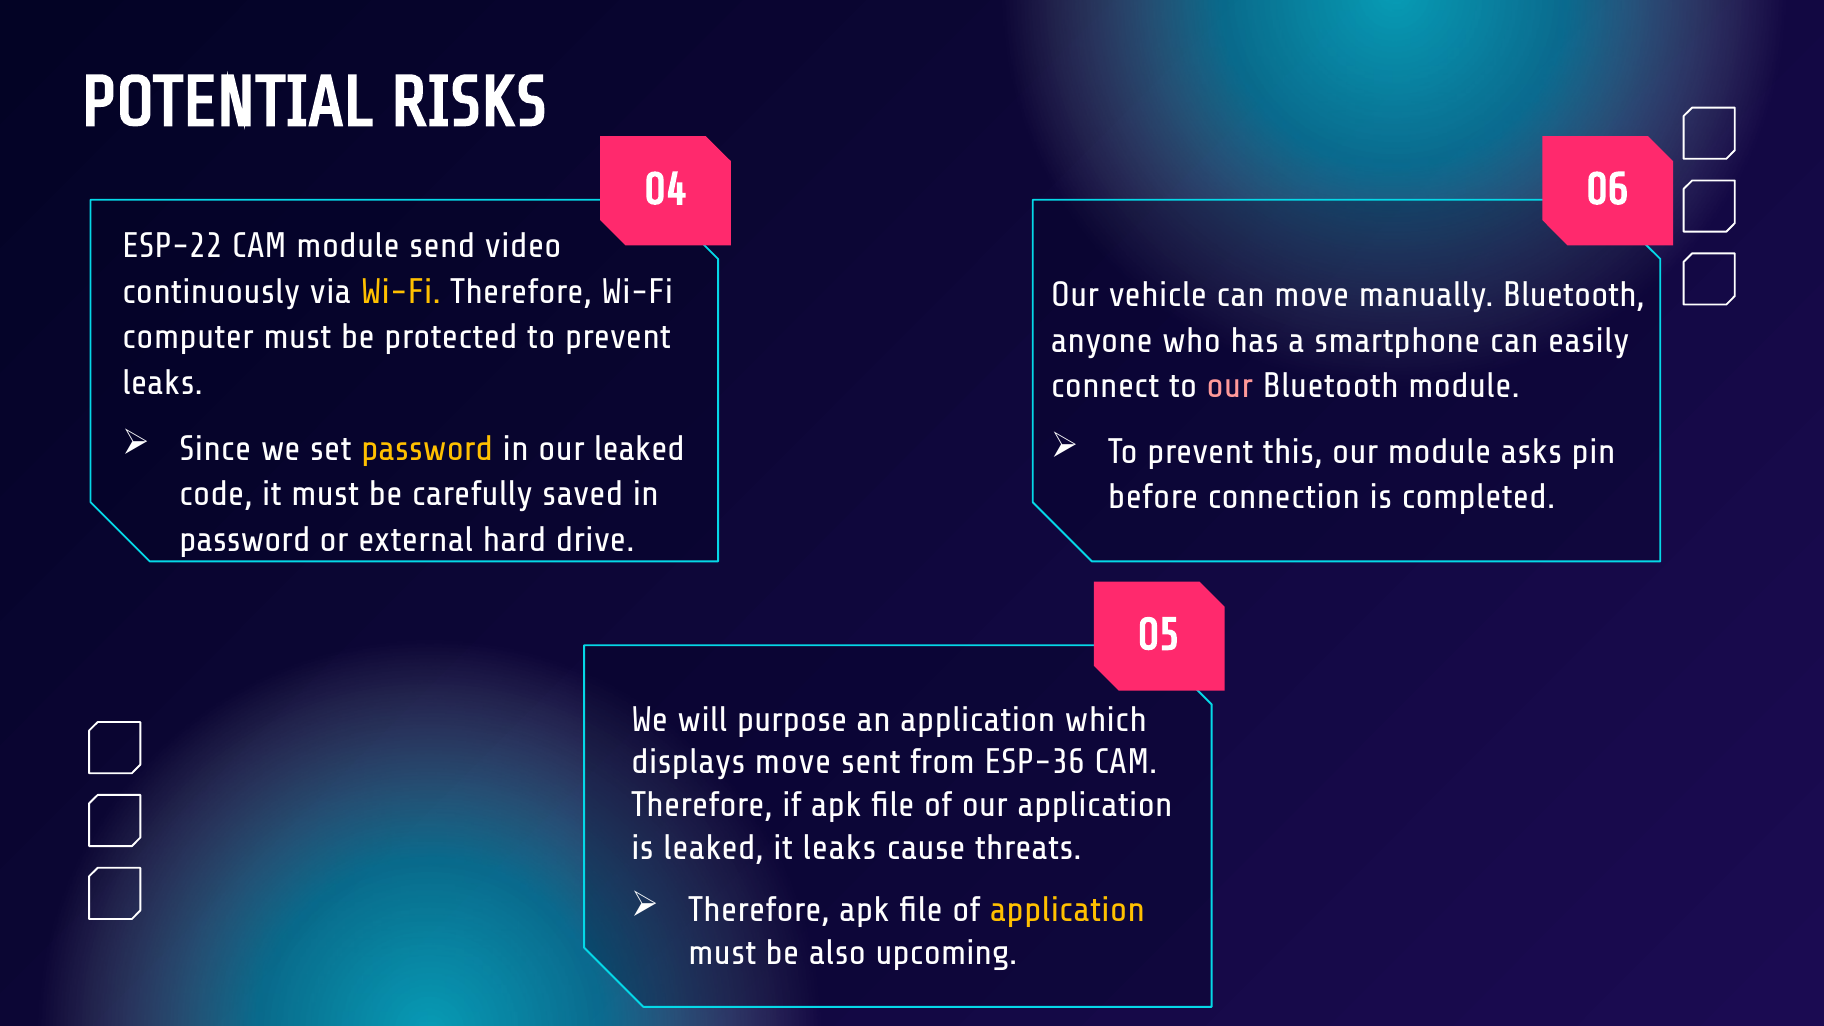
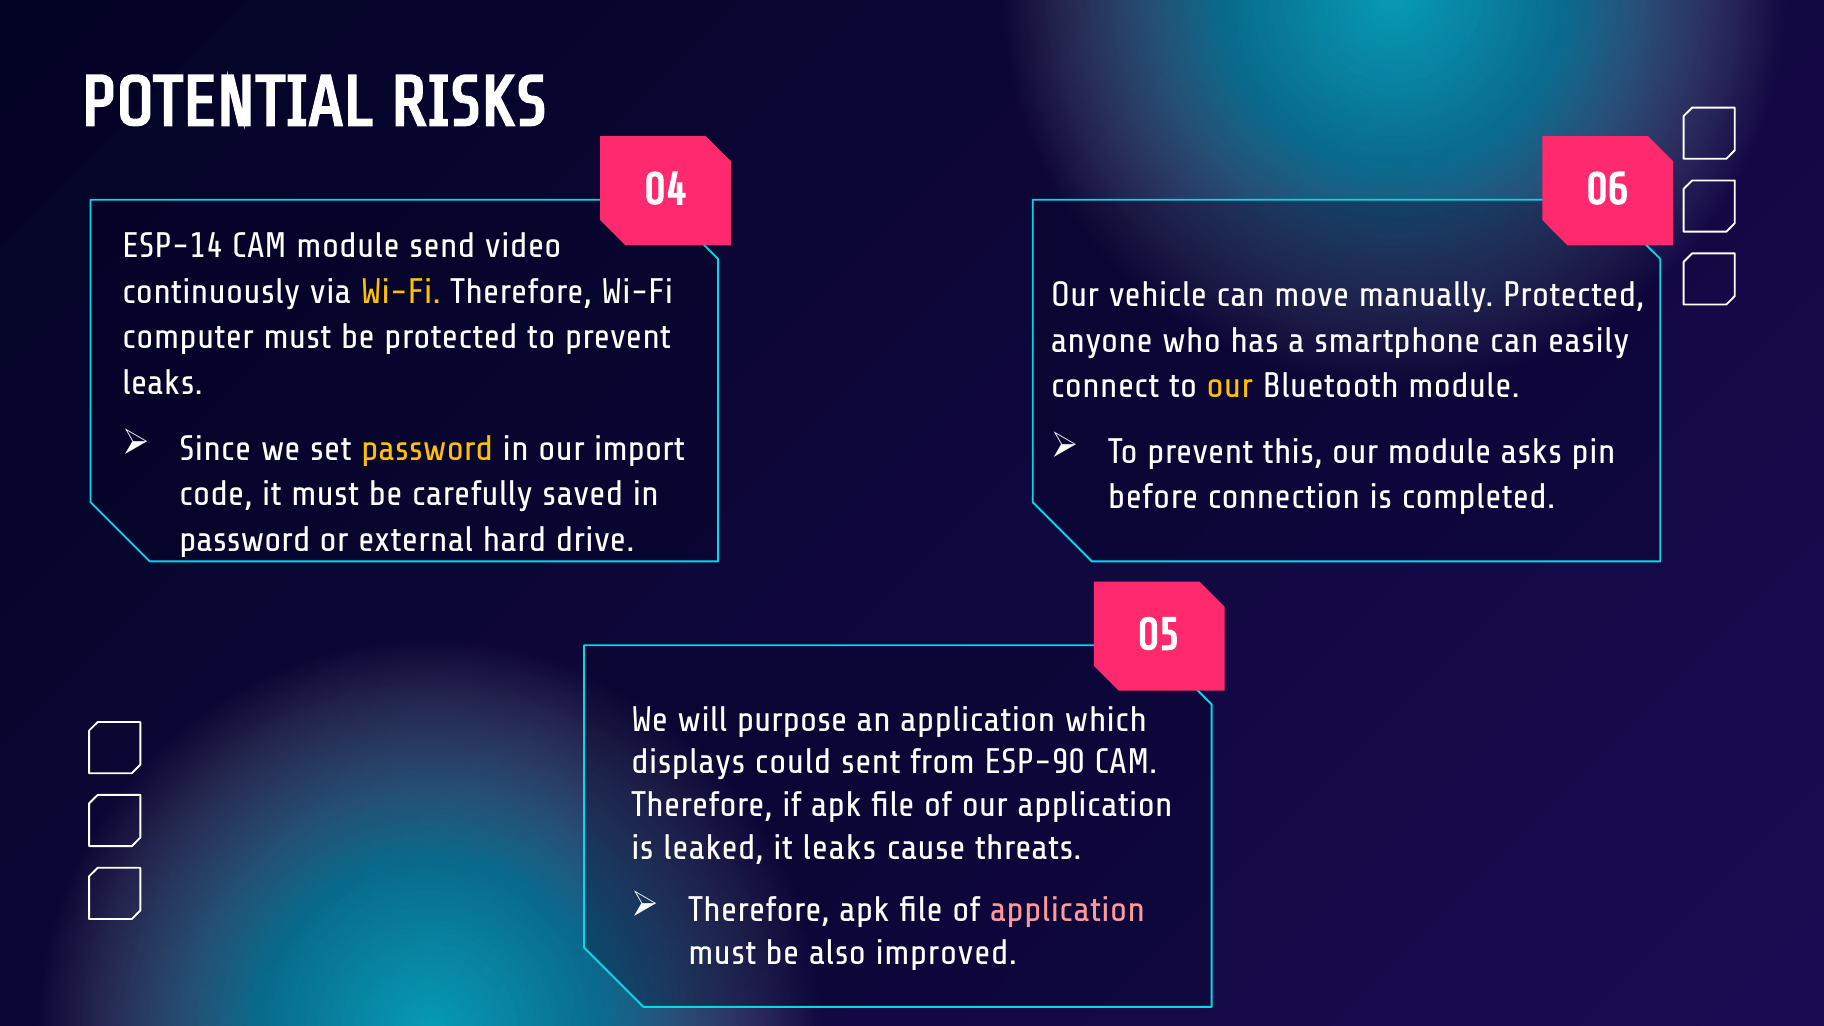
ESP-22: ESP-22 -> ESP-14
manually Bluetooth: Bluetooth -> Protected
our at (1230, 386) colour: pink -> yellow
our leaked: leaked -> import
displays move: move -> could
ESP-36: ESP-36 -> ESP-90
application at (1067, 910) colour: yellow -> pink
upcoming: upcoming -> improved
